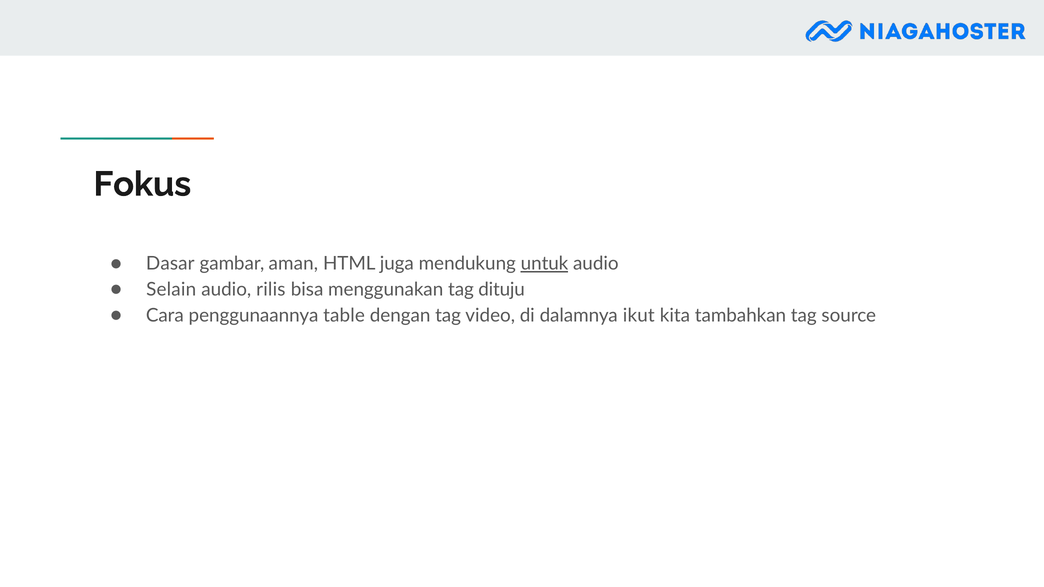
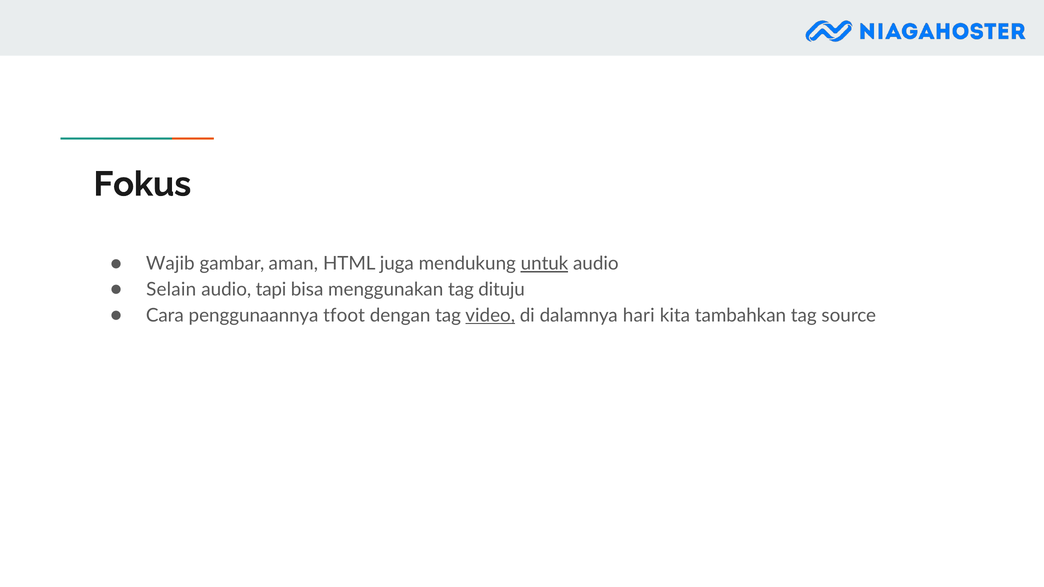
Dasar: Dasar -> Wajib
rilis: rilis -> tapi
table: table -> tfoot
video underline: none -> present
ikut: ikut -> hari
